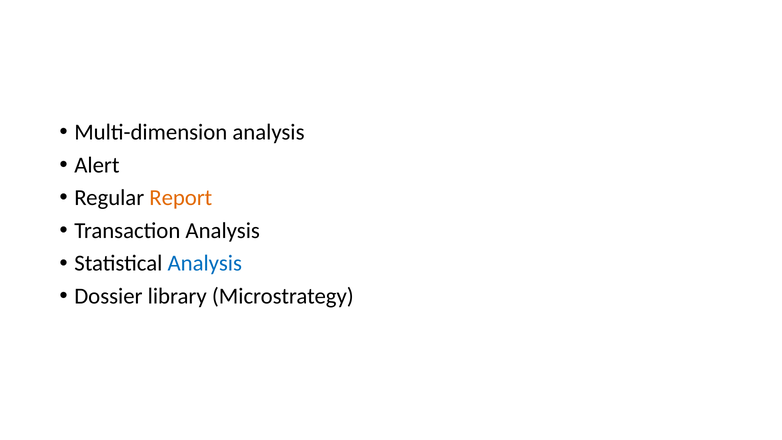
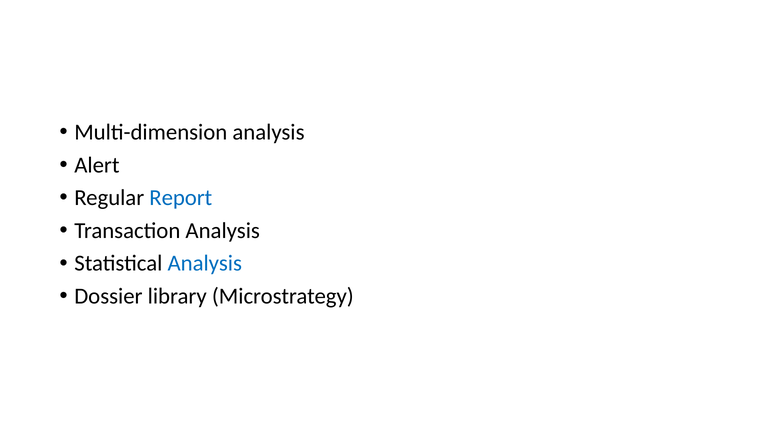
Report colour: orange -> blue
